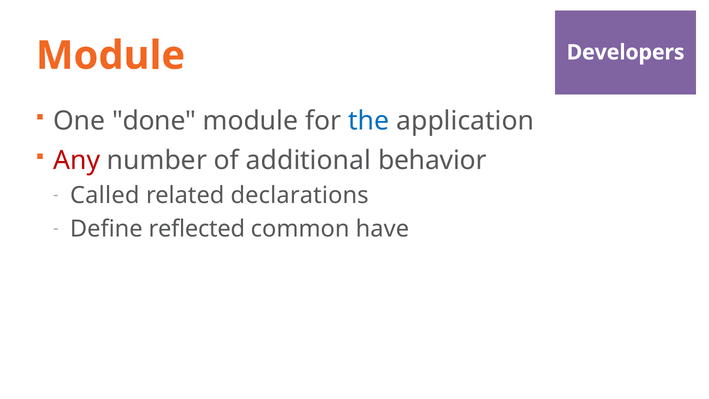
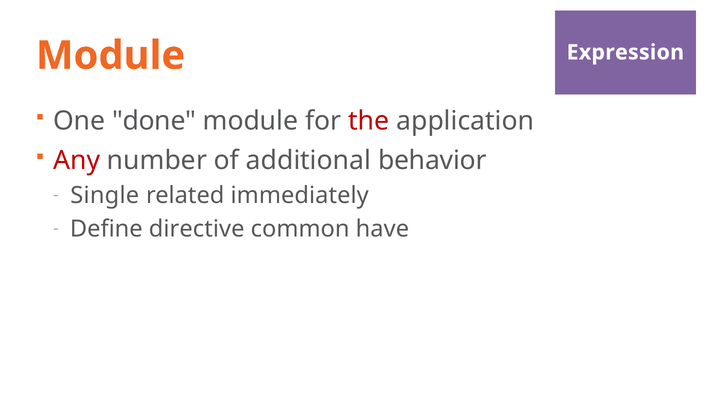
Developers: Developers -> Expression
the colour: blue -> red
Called: Called -> Single
declarations: declarations -> immediately
reflected: reflected -> directive
